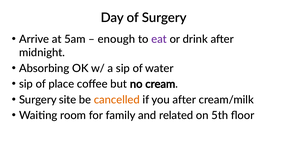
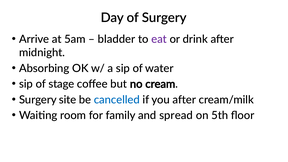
enough: enough -> bladder
place: place -> stage
cancelled colour: orange -> blue
related: related -> spread
